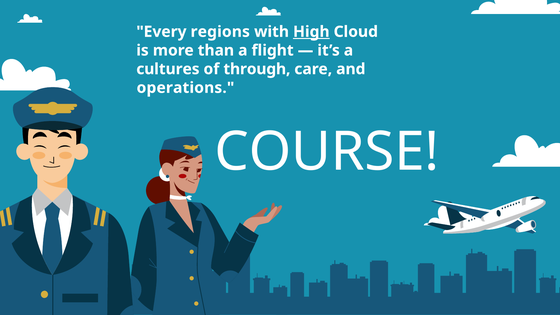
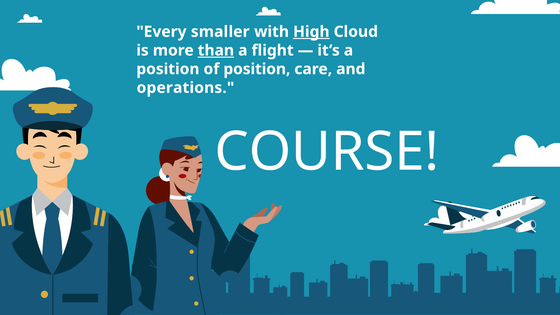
regions: regions -> smaller
than underline: none -> present
cultures at (168, 69): cultures -> position
of through: through -> position
